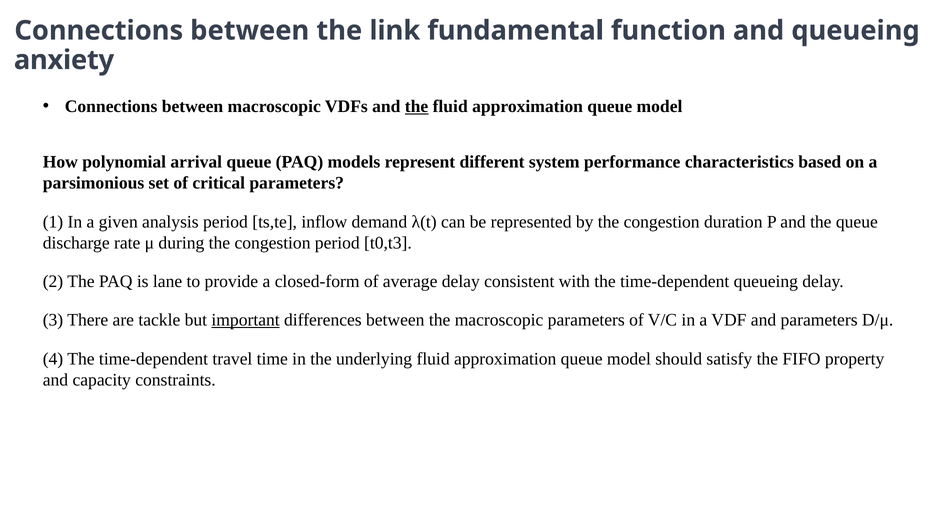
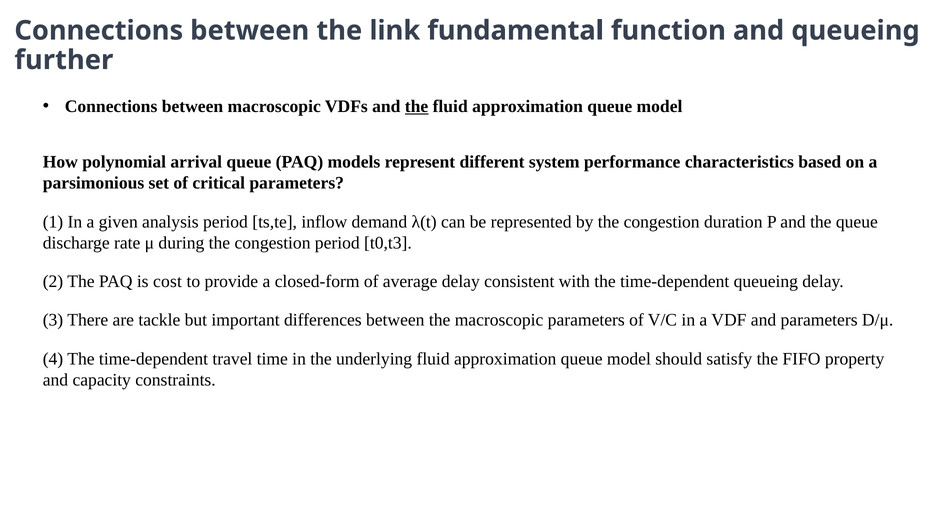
anxiety: anxiety -> further
lane: lane -> cost
important underline: present -> none
